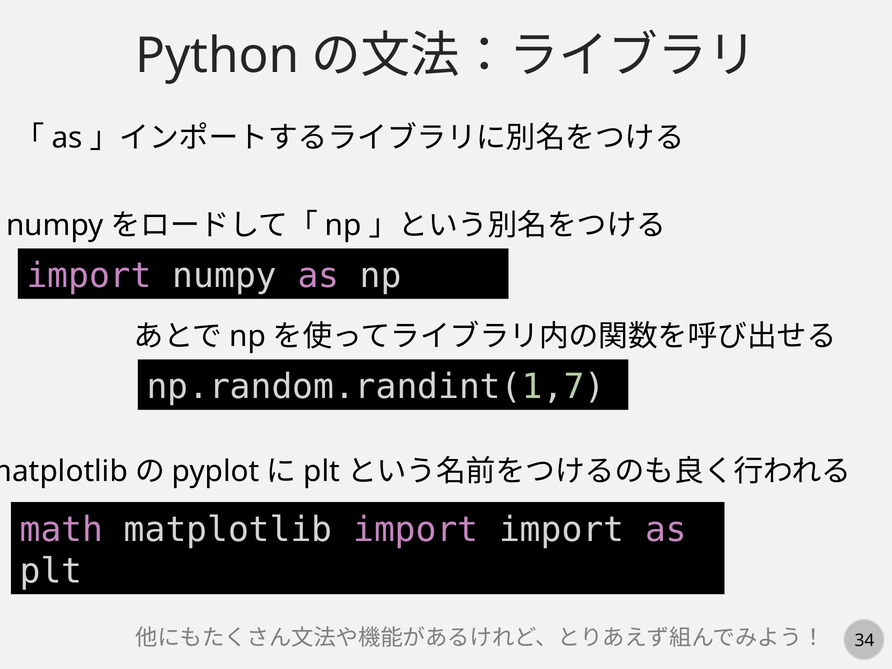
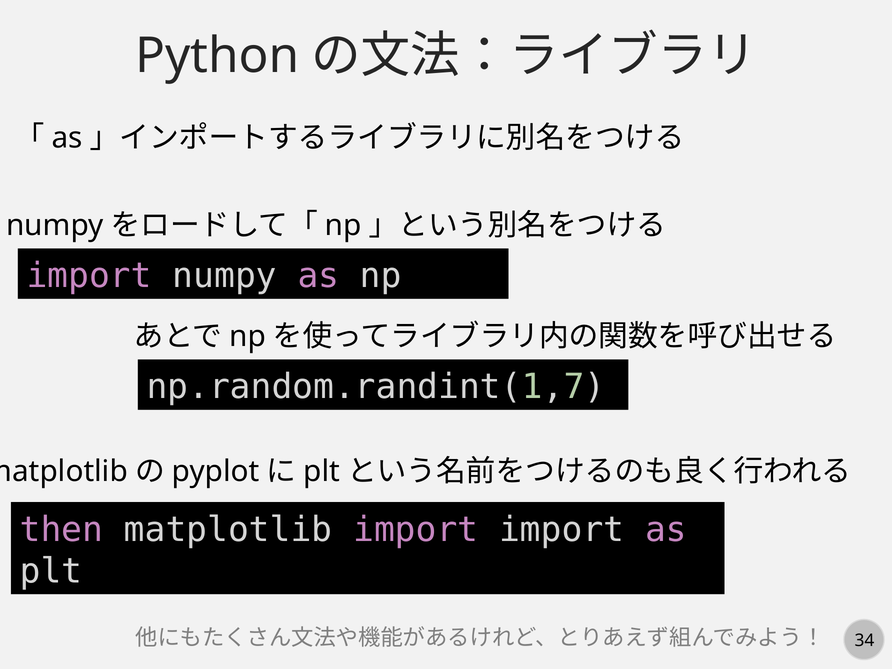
math: math -> then
